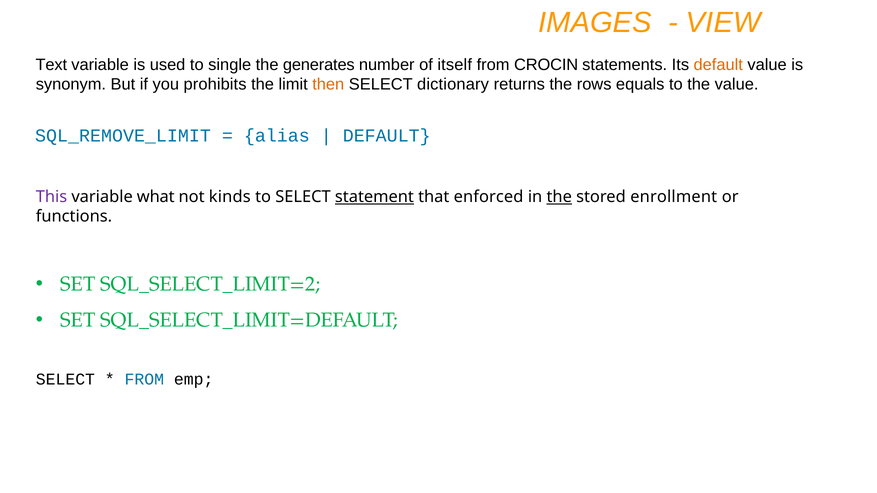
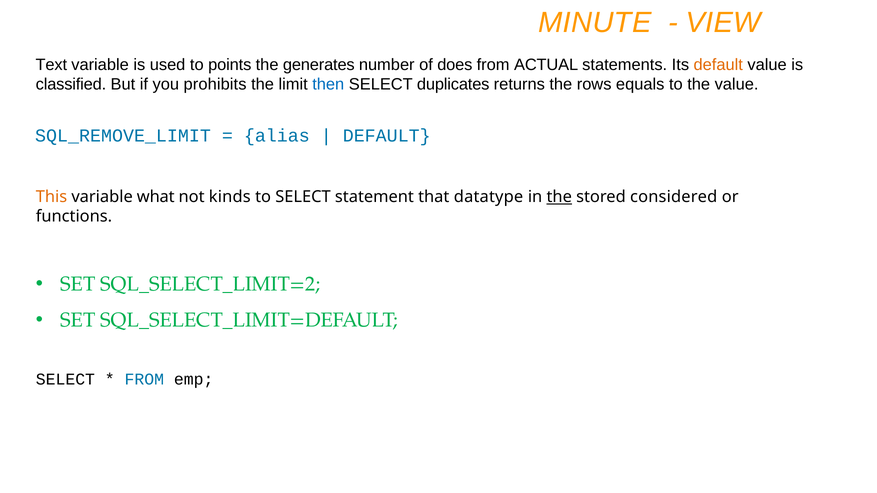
IMAGES: IMAGES -> MINUTE
single: single -> points
itself: itself -> does
CROCIN: CROCIN -> ACTUAL
synonym: synonym -> classified
then colour: orange -> blue
dictionary: dictionary -> duplicates
This colour: purple -> orange
statement underline: present -> none
enforced: enforced -> datatype
enrollment: enrollment -> considered
